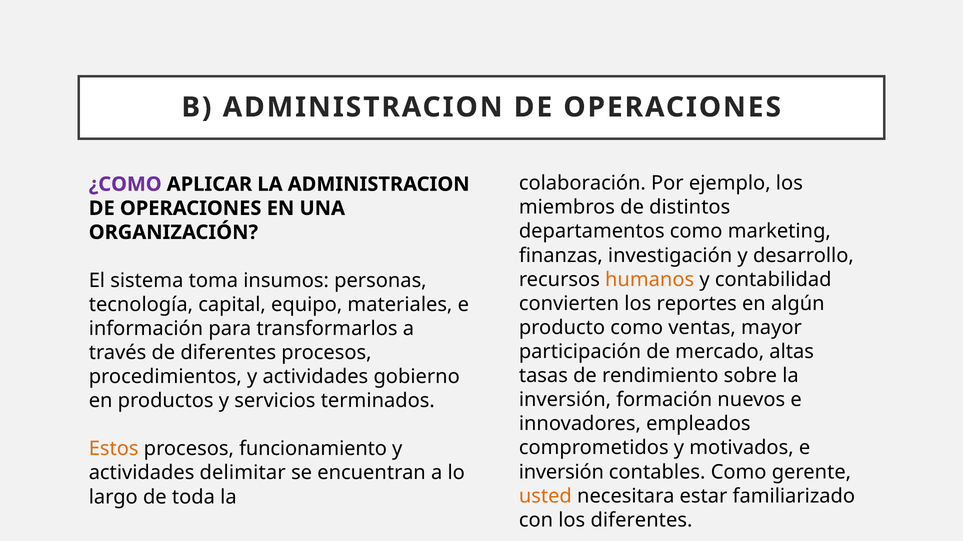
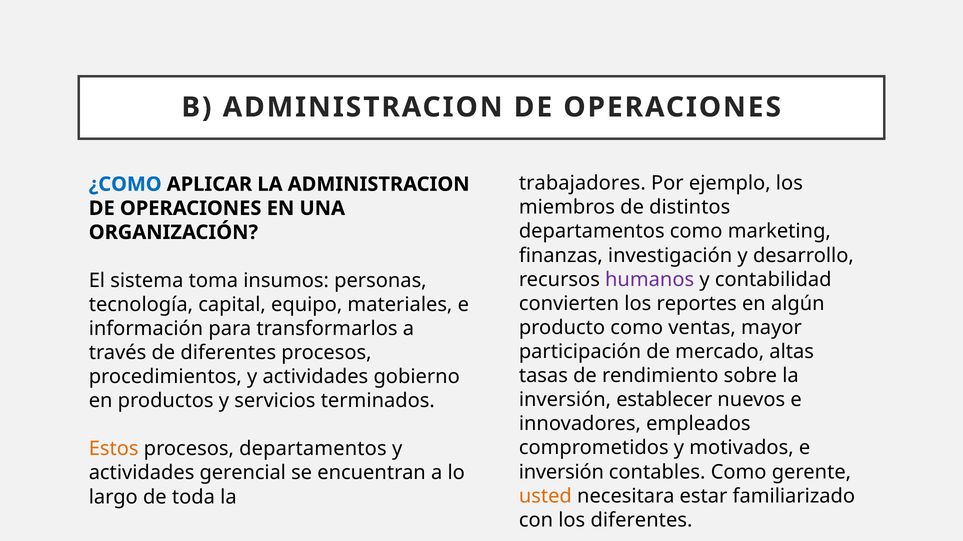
colaboración: colaboración -> trabajadores
¿COMO colour: purple -> blue
humanos colour: orange -> purple
formación: formación -> establecer
procesos funcionamiento: funcionamiento -> departamentos
delimitar: delimitar -> gerencial
